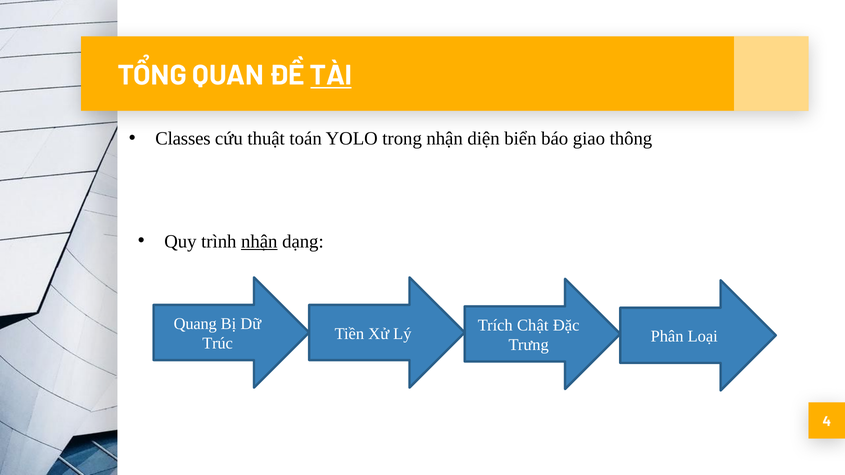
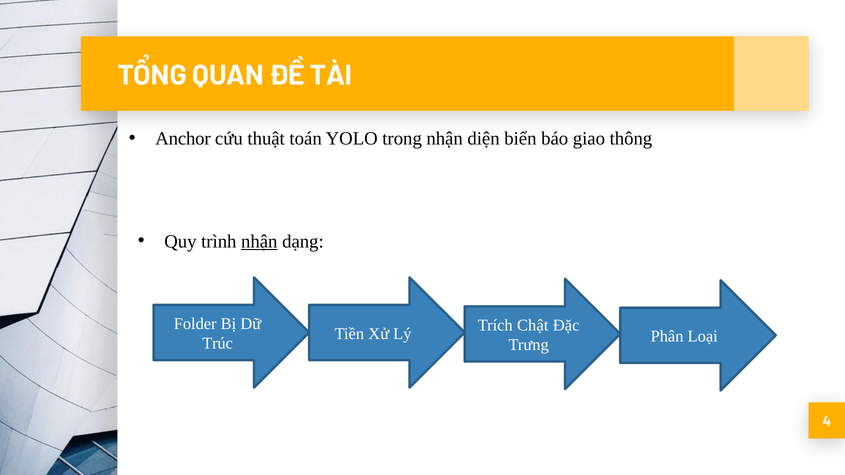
TÀI underline: present -> none
Classes: Classes -> Anchor
Quang: Quang -> Folder
